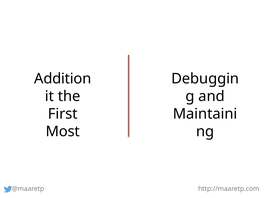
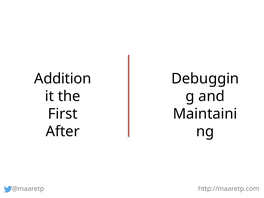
Most: Most -> After
